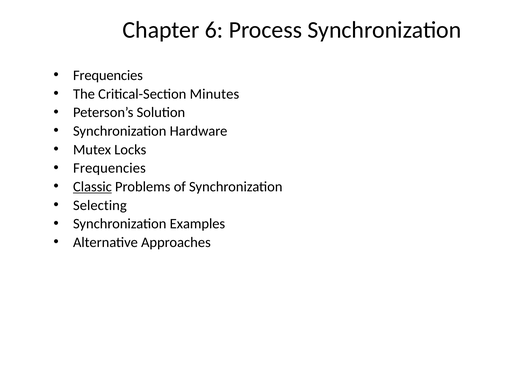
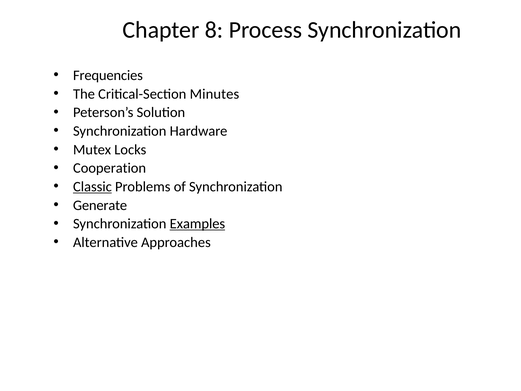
6: 6 -> 8
Frequencies at (109, 168): Frequencies -> Cooperation
Selecting: Selecting -> Generate
Examples underline: none -> present
